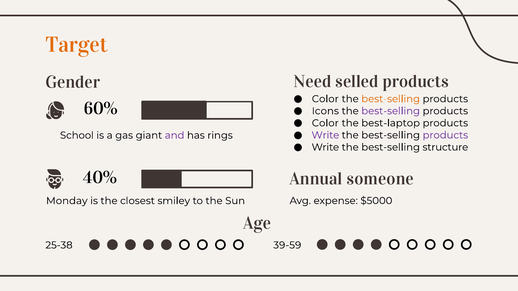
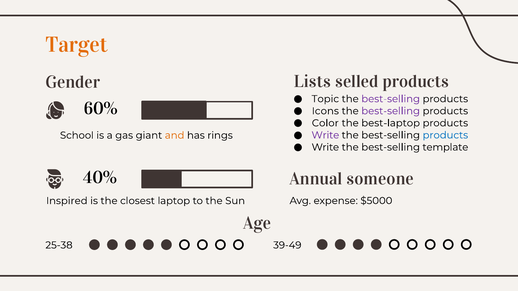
Need: Need -> Lists
Color at (325, 99): Color -> Topic
best-selling at (391, 99) colour: orange -> purple
products at (445, 135) colour: purple -> blue
and colour: purple -> orange
structure: structure -> template
Monday: Monday -> Inspired
smiley: smiley -> laptop
39-59: 39-59 -> 39-49
